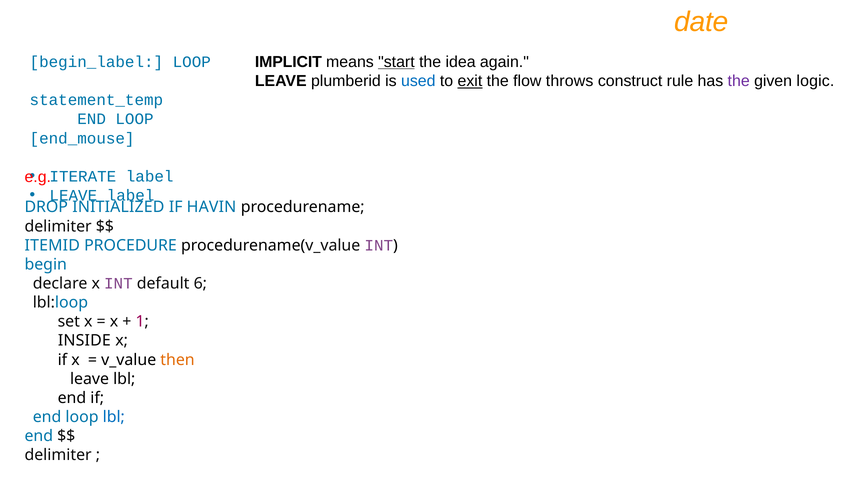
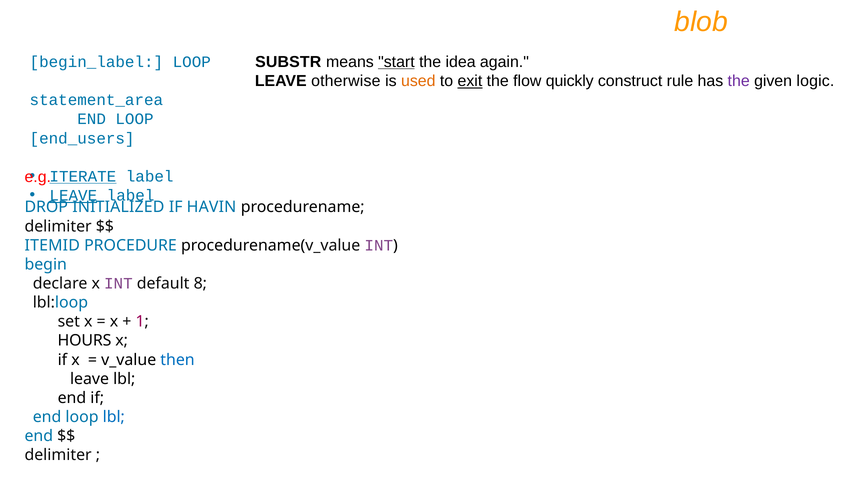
date: date -> blob
IMPLICIT: IMPLICIT -> SUBSTR
plumberid: plumberid -> otherwise
used colour: blue -> orange
throws: throws -> quickly
statement_temp: statement_temp -> statement_area
end_mouse: end_mouse -> end_users
ITERATE underline: none -> present
LEAVE at (73, 195) underline: none -> present
6: 6 -> 8
INSIDE: INSIDE -> HOURS
then colour: orange -> blue
